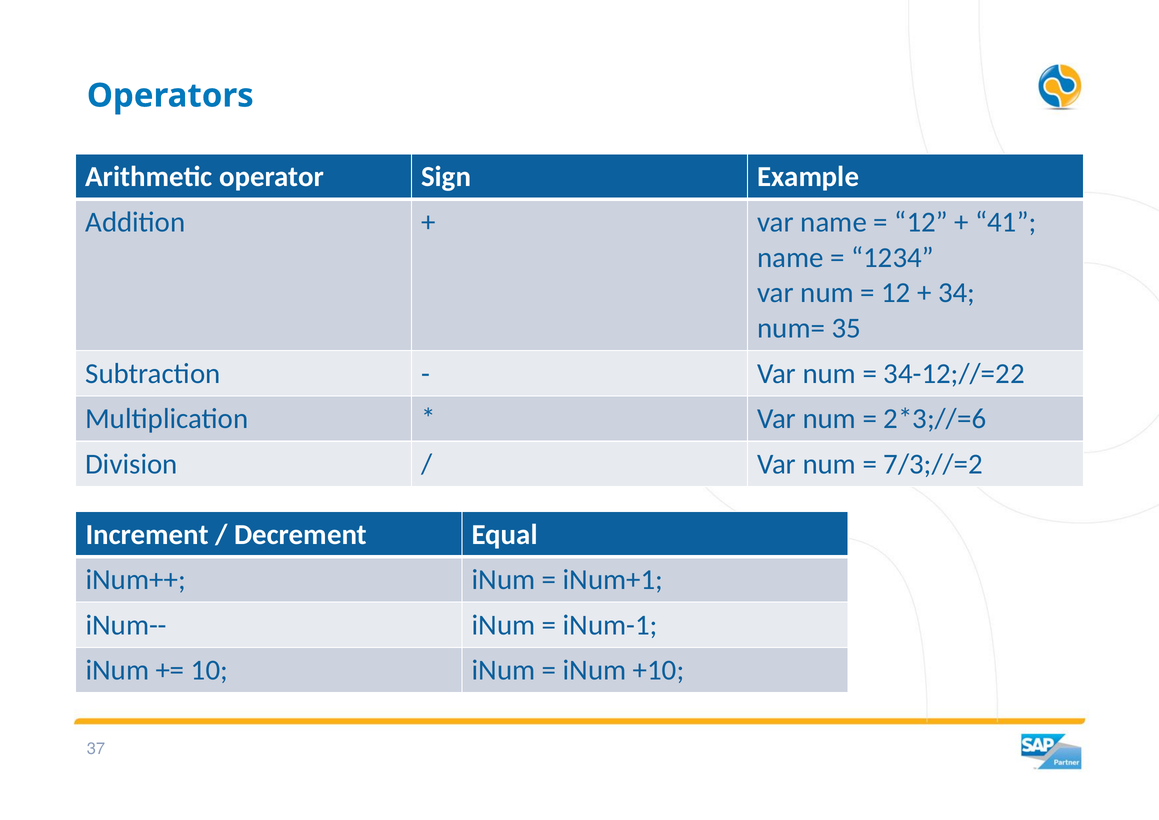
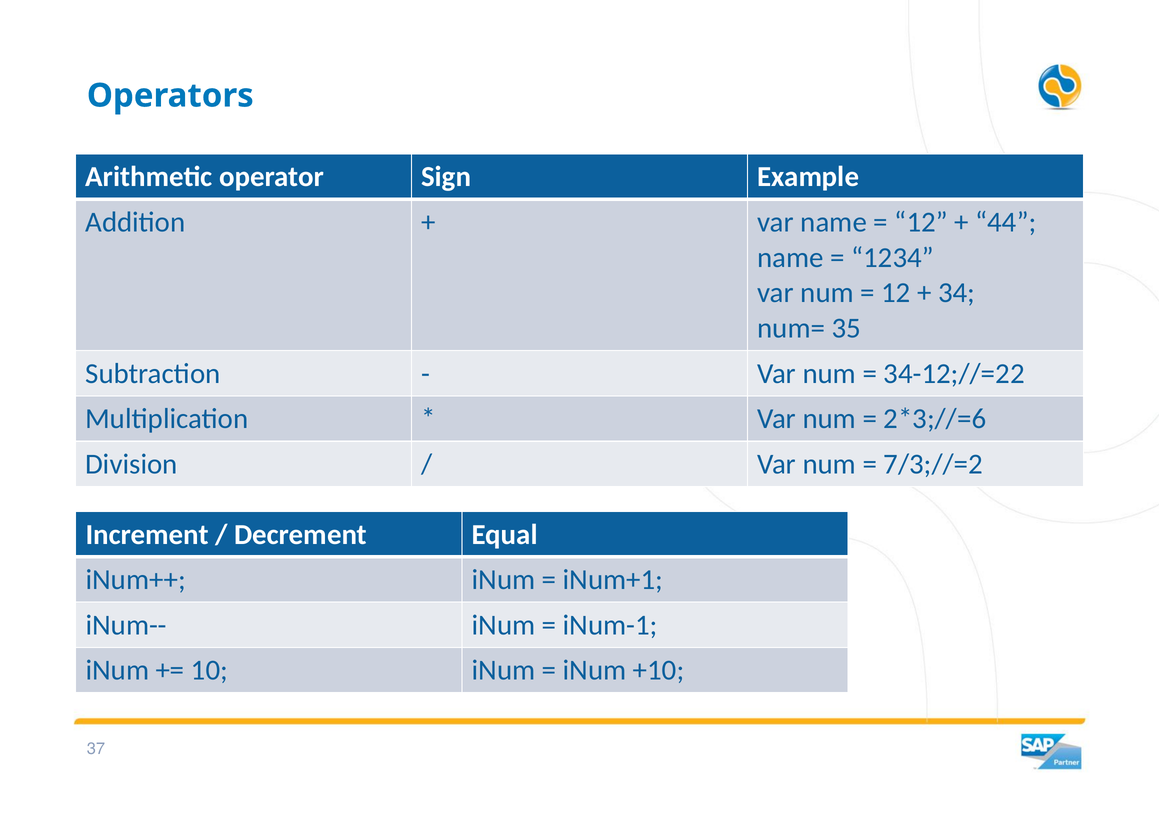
41: 41 -> 44
